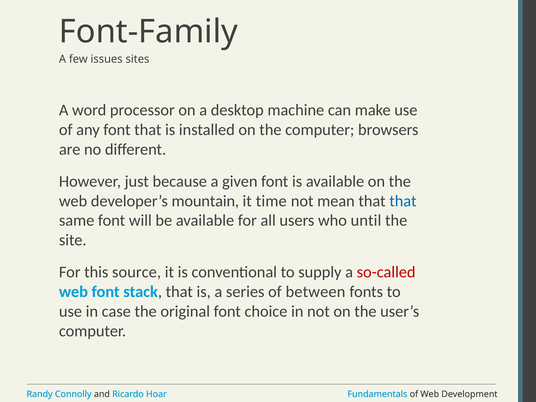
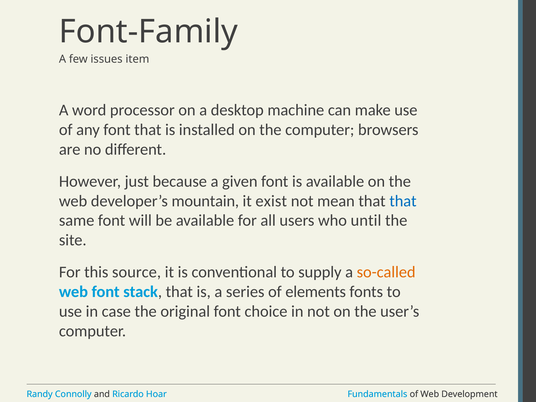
sites: sites -> item
time: time -> exist
so-called colour: red -> orange
between: between -> elements
